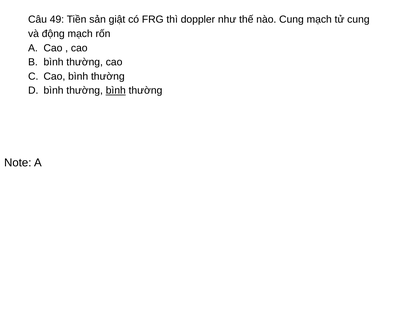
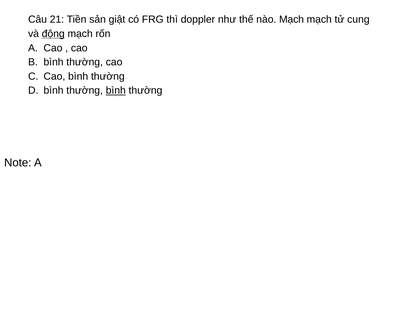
49: 49 -> 21
nào Cung: Cung -> Mạch
động underline: none -> present
